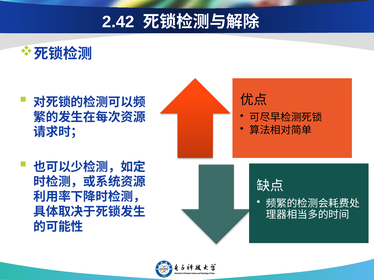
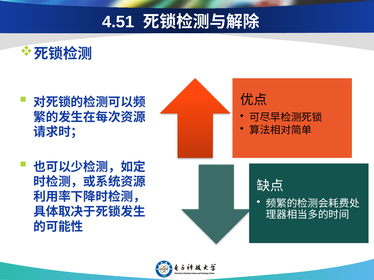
2.42: 2.42 -> 4.51
